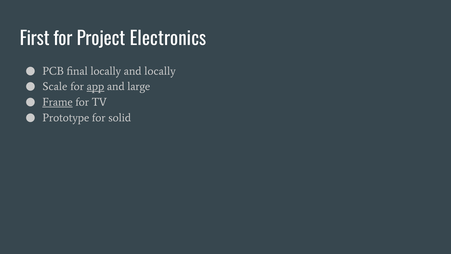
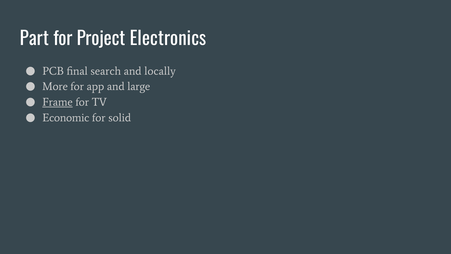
First: First -> Part
final locally: locally -> search
Scale: Scale -> More
app underline: present -> none
Prototype: Prototype -> Economic
